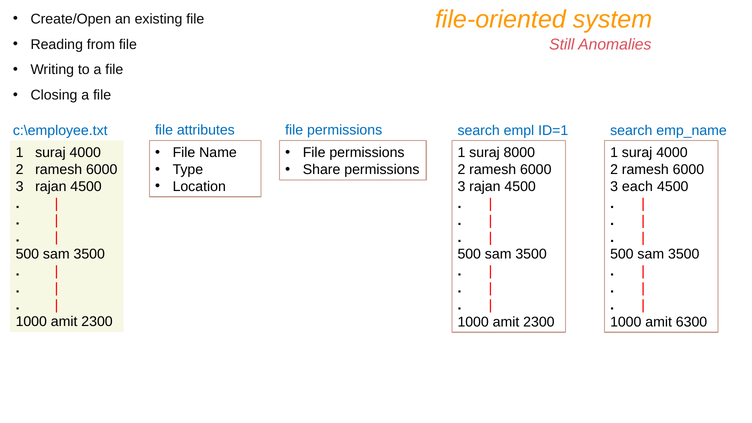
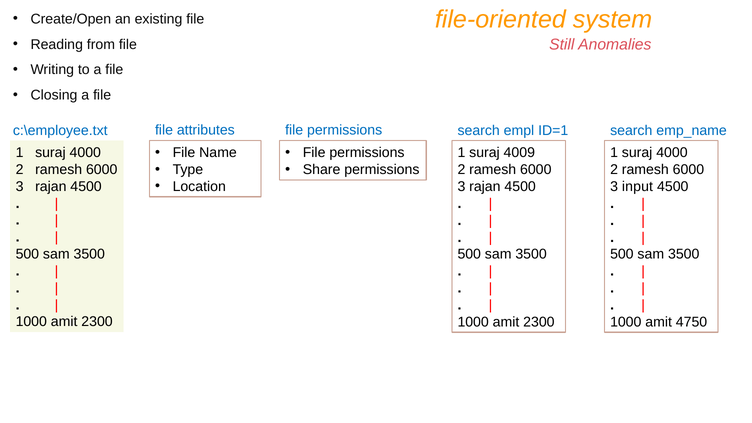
8000: 8000 -> 4009
each: each -> input
6300: 6300 -> 4750
